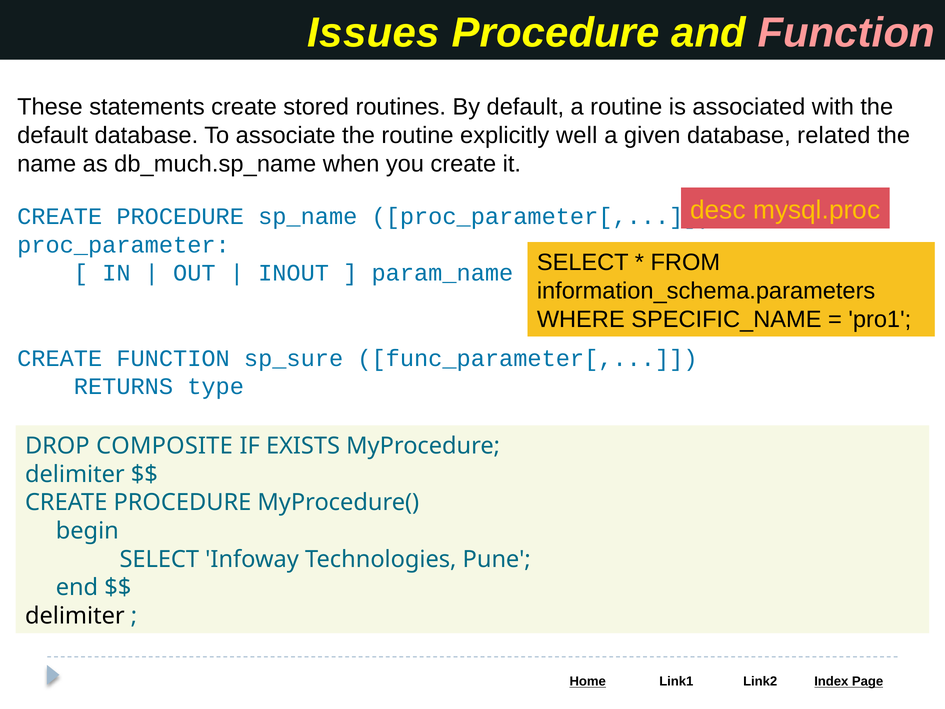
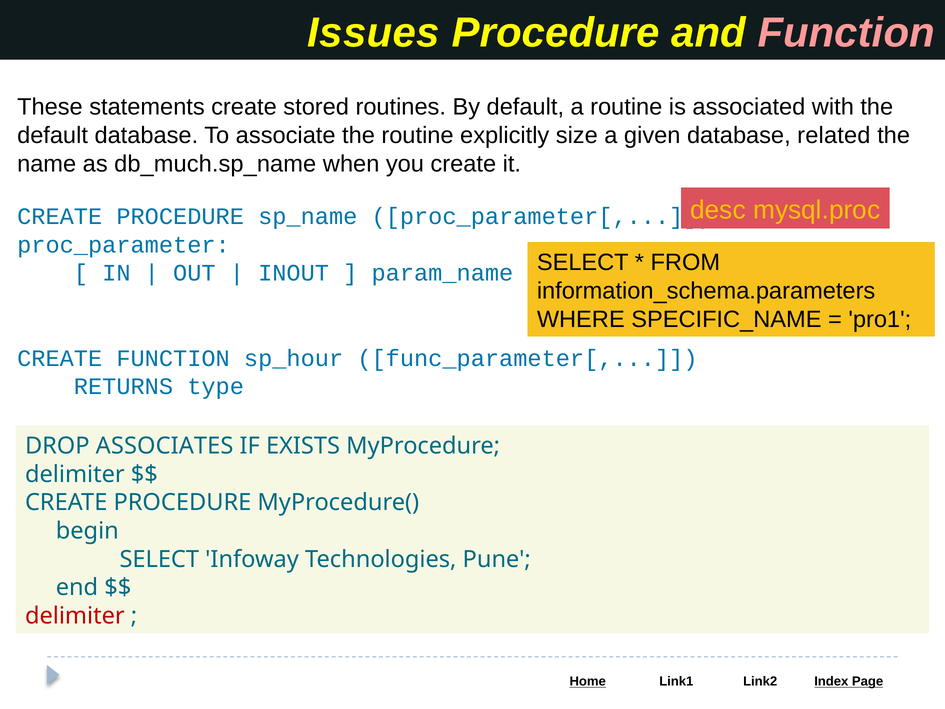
well: well -> size
sp_sure: sp_sure -> sp_hour
COMPOSITE: COMPOSITE -> ASSOCIATES
delimiter at (75, 616) colour: black -> red
